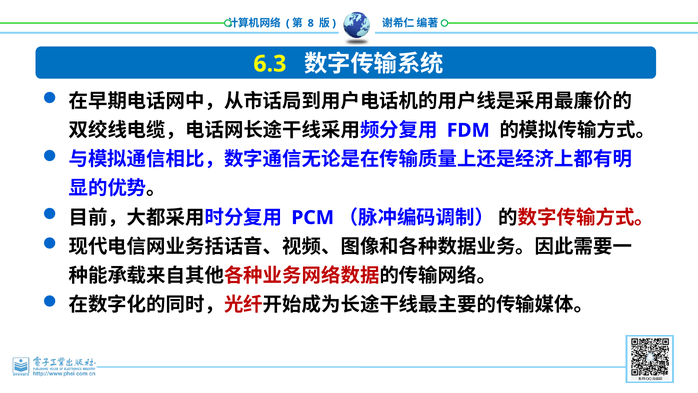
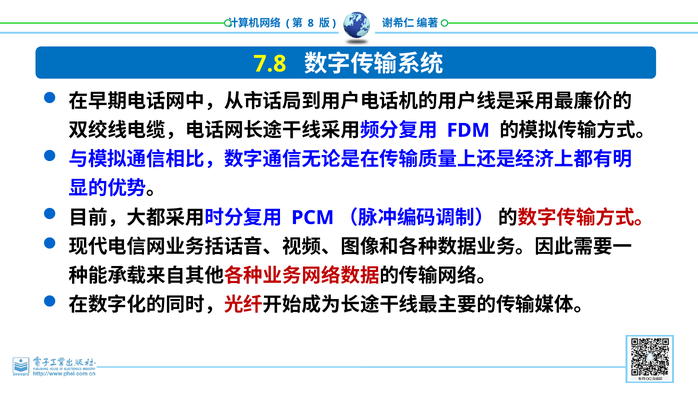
6.3: 6.3 -> 7.8
